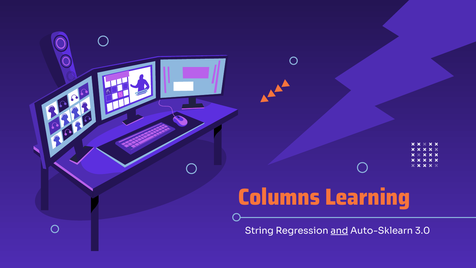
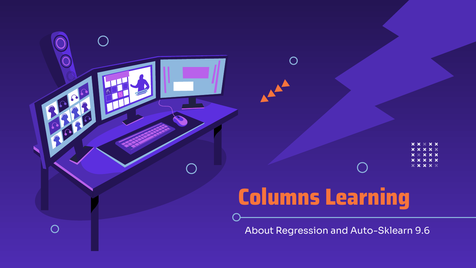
String: String -> About
and underline: present -> none
3.0: 3.0 -> 9.6
